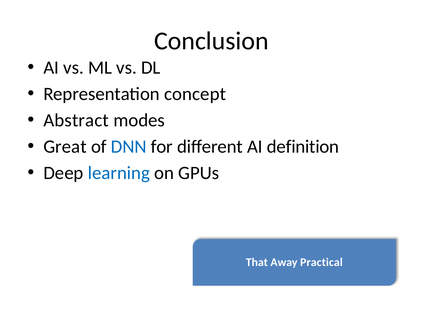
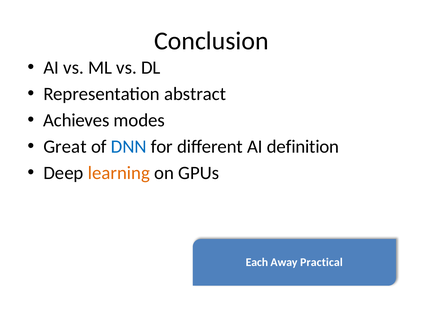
concept: concept -> abstract
Abstract: Abstract -> Achieves
learning colour: blue -> orange
That: That -> Each
